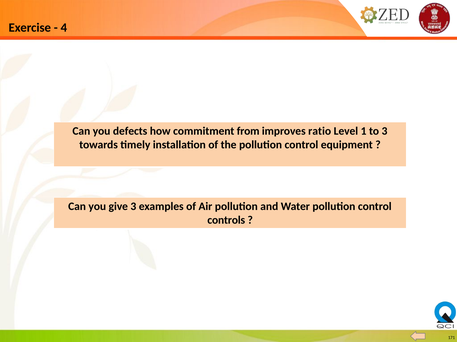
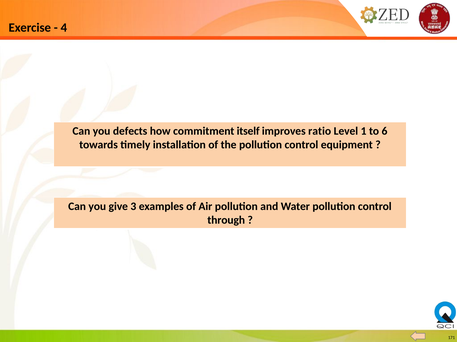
from: from -> itself
to 3: 3 -> 6
controls: controls -> through
